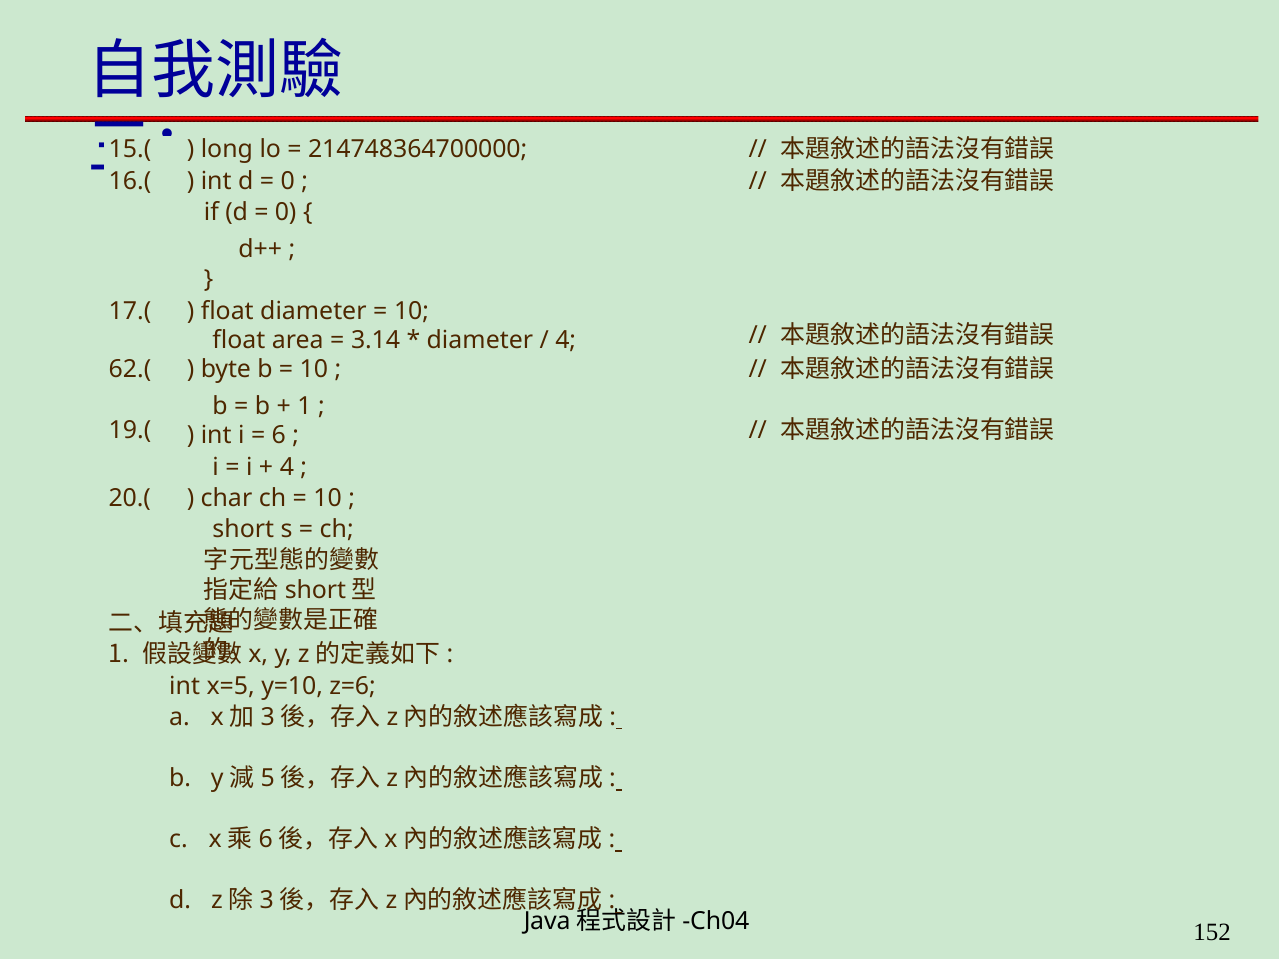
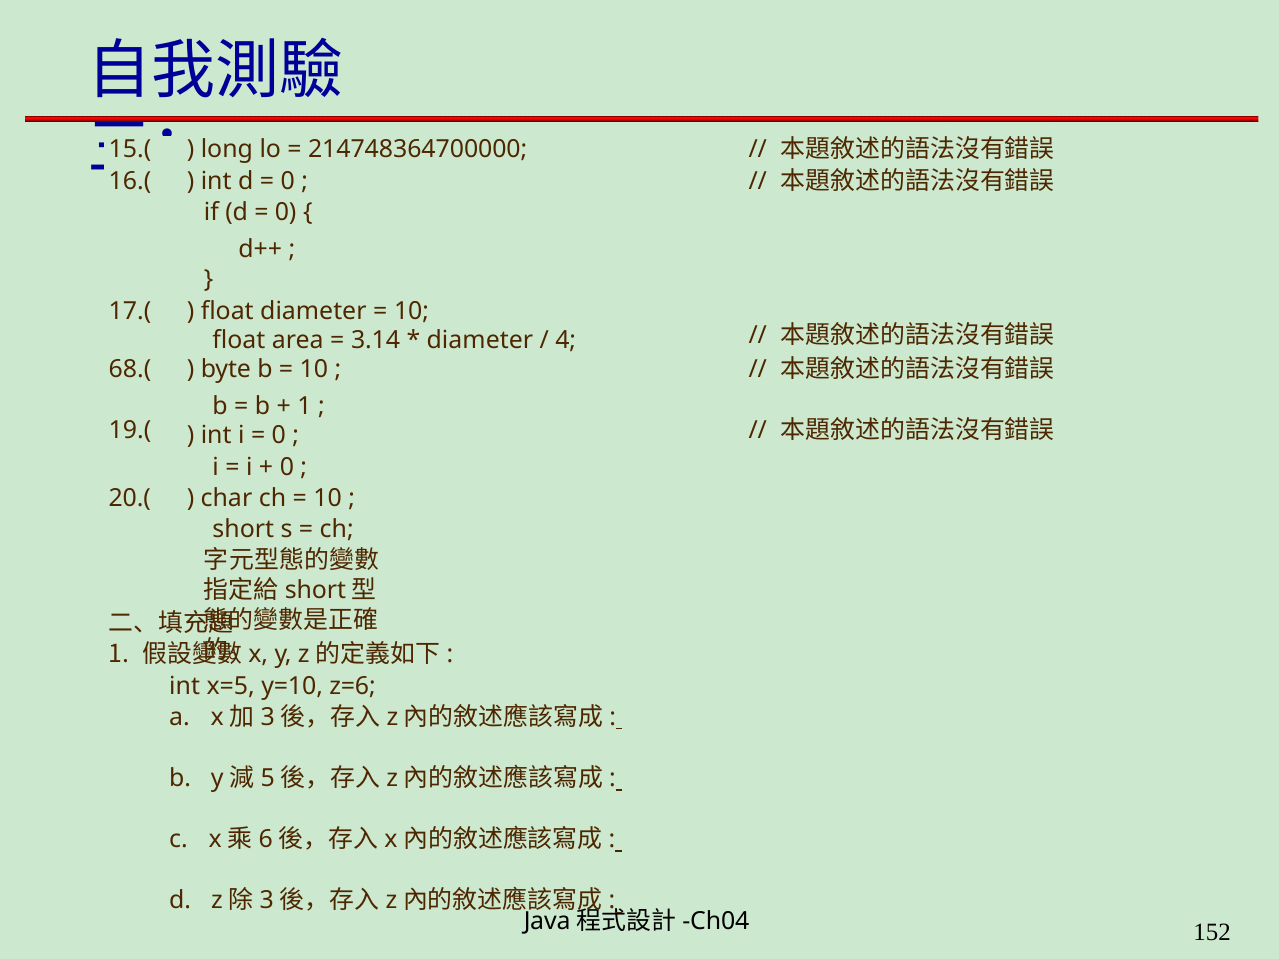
62.(: 62.( -> 68.(
6 at (279, 435): 6 -> 0
4 at (287, 467): 4 -> 0
